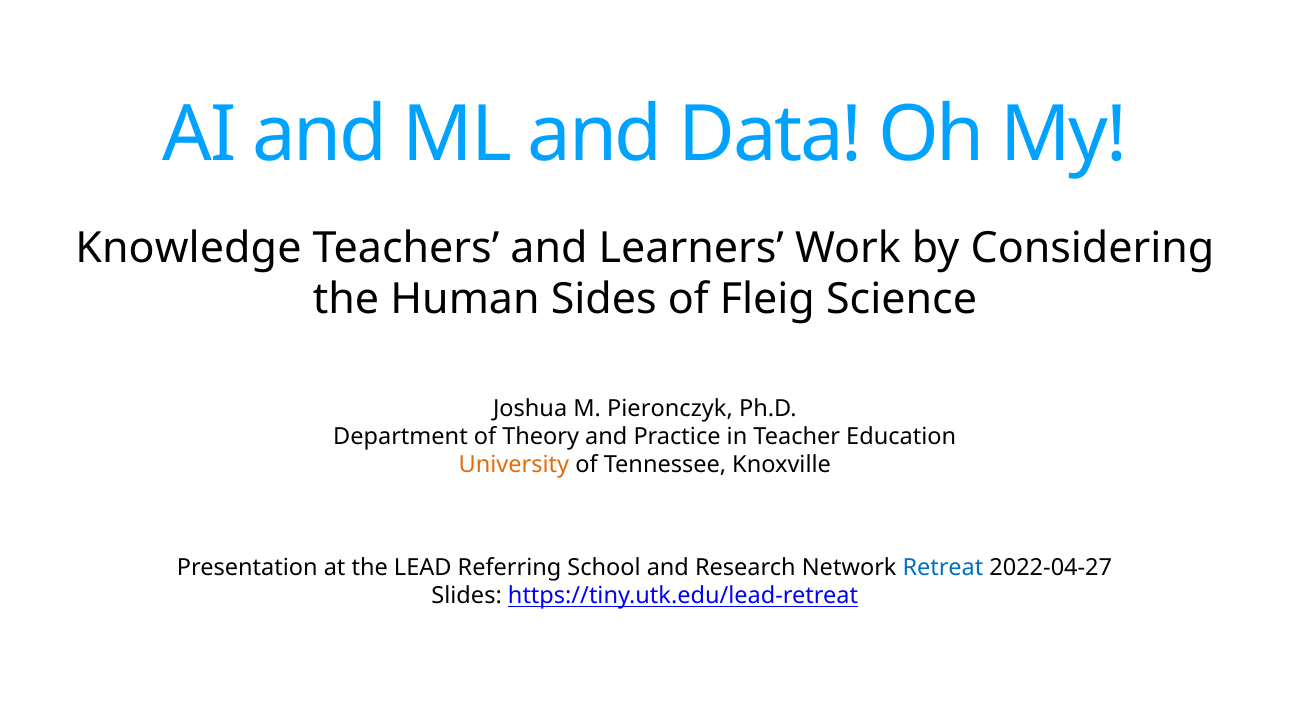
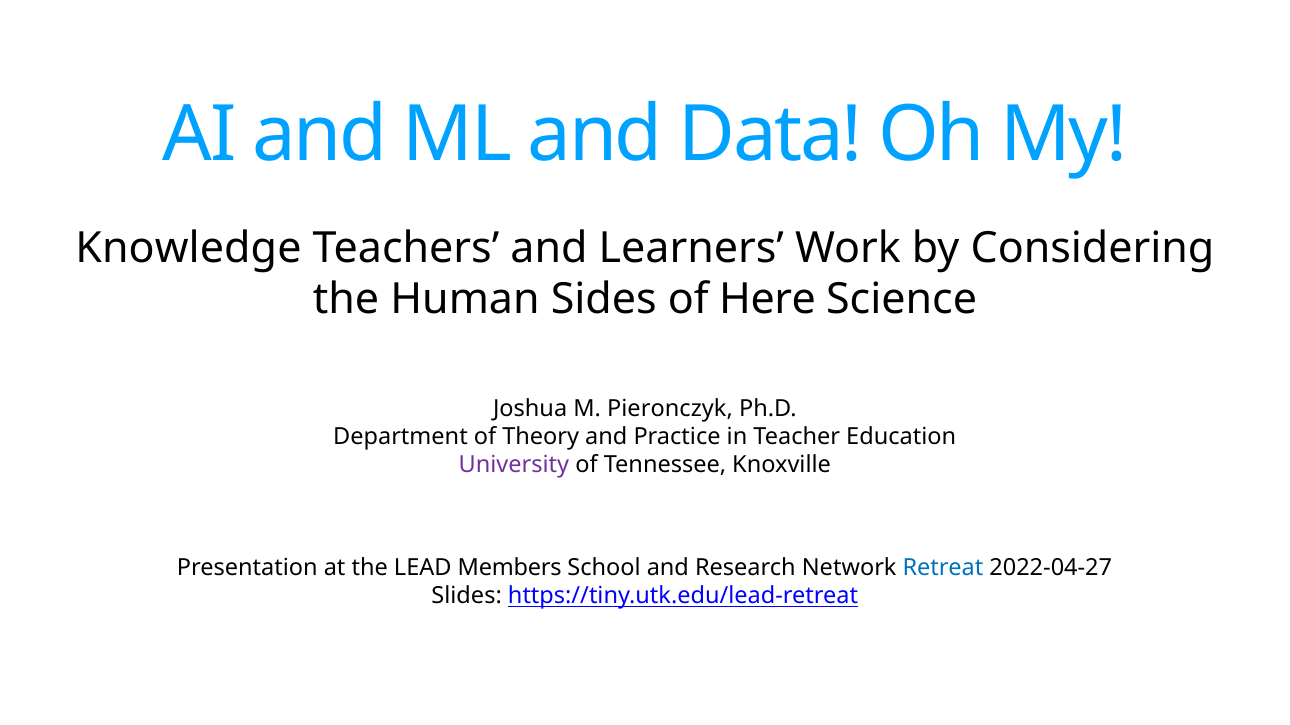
Fleig: Fleig -> Here
University colour: orange -> purple
Referring: Referring -> Members
